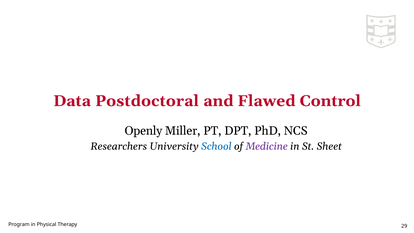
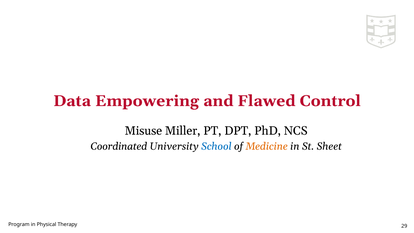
Postdoctoral: Postdoctoral -> Empowering
Openly: Openly -> Misuse
Researchers: Researchers -> Coordinated
Medicine colour: purple -> orange
